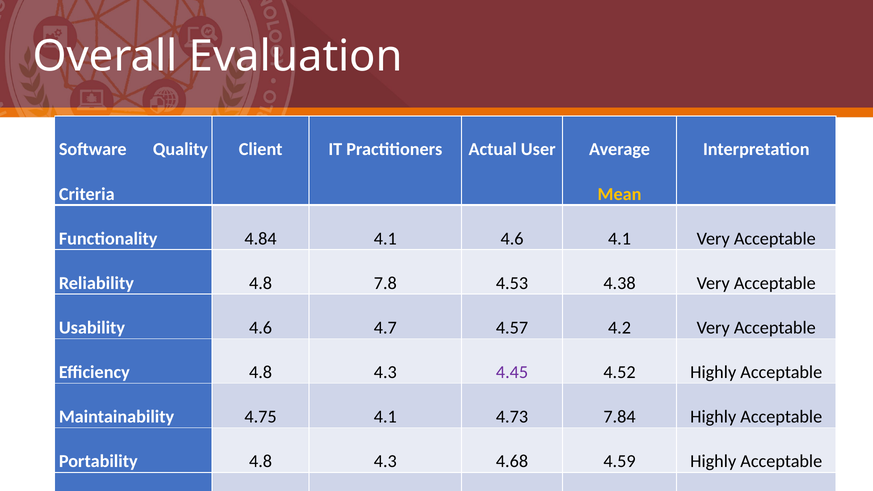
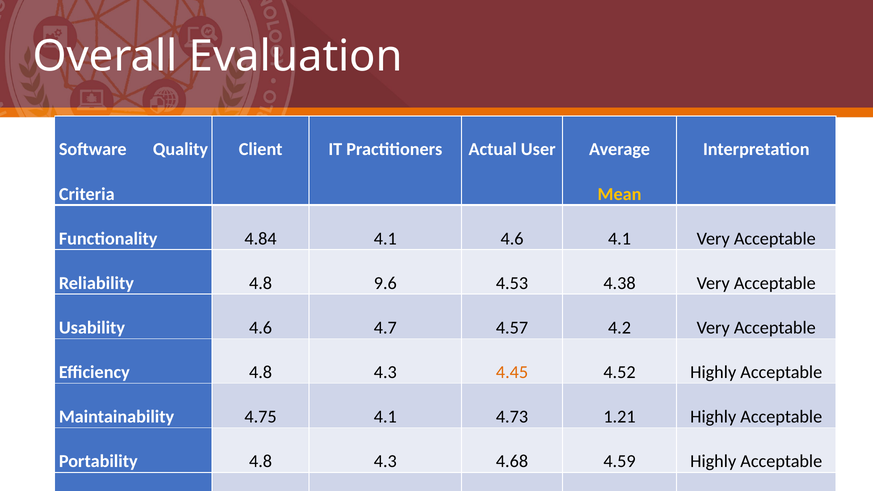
7.8: 7.8 -> 9.6
4.45 colour: purple -> orange
7.84: 7.84 -> 1.21
